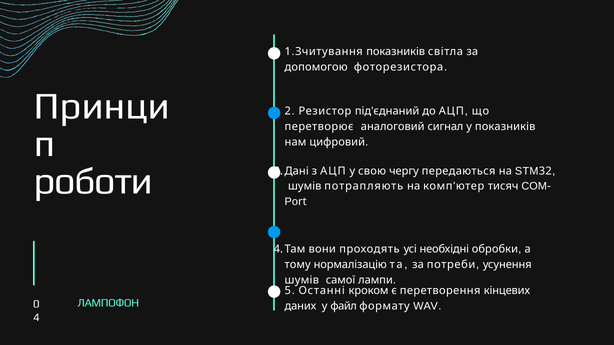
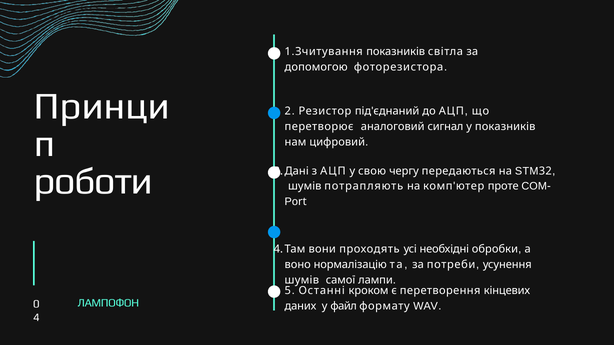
тисяч: тисяч -> проте
тому: тому -> воно
